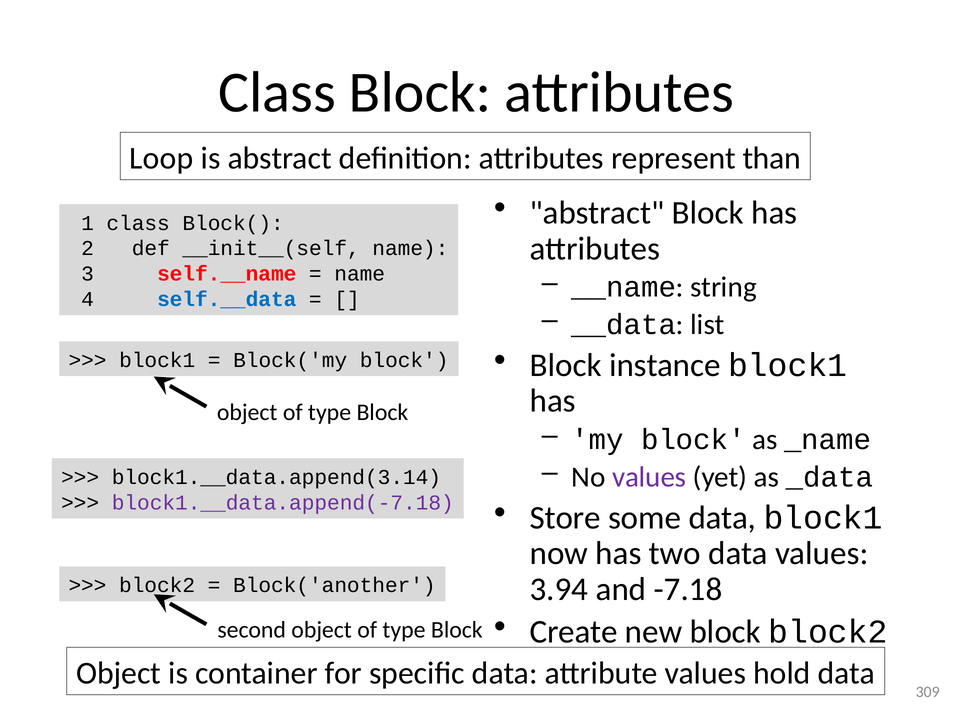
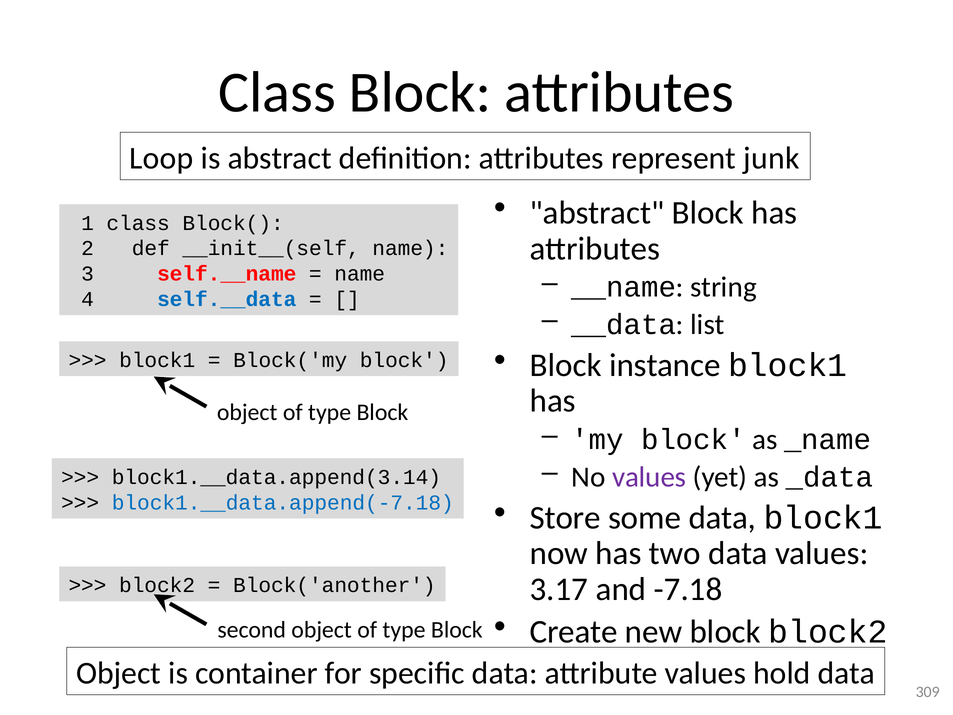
than: than -> junk
block1.__data.append(-7.18 colour: purple -> blue
3.94: 3.94 -> 3.17
